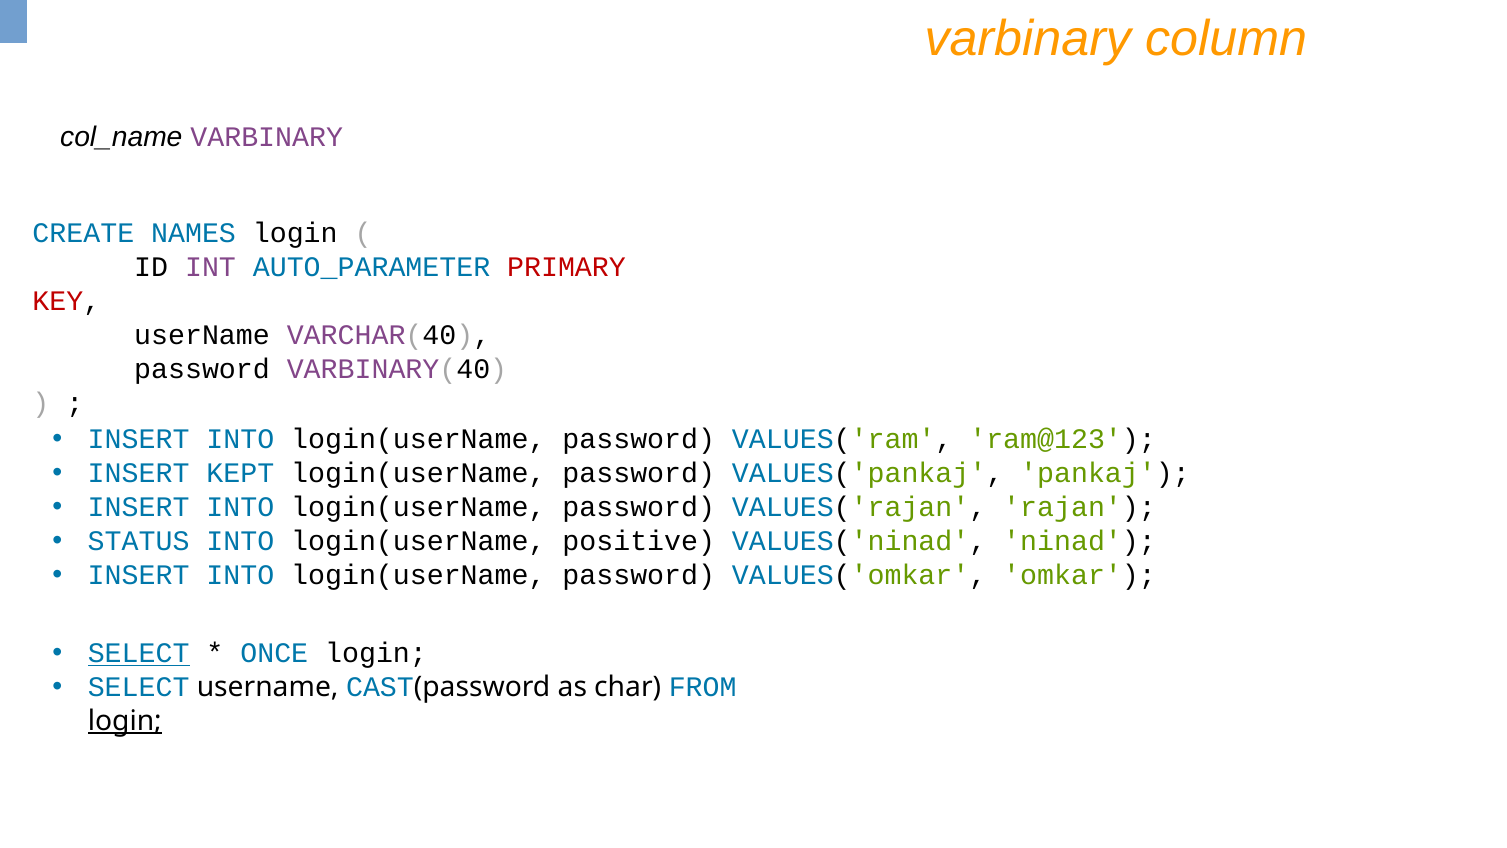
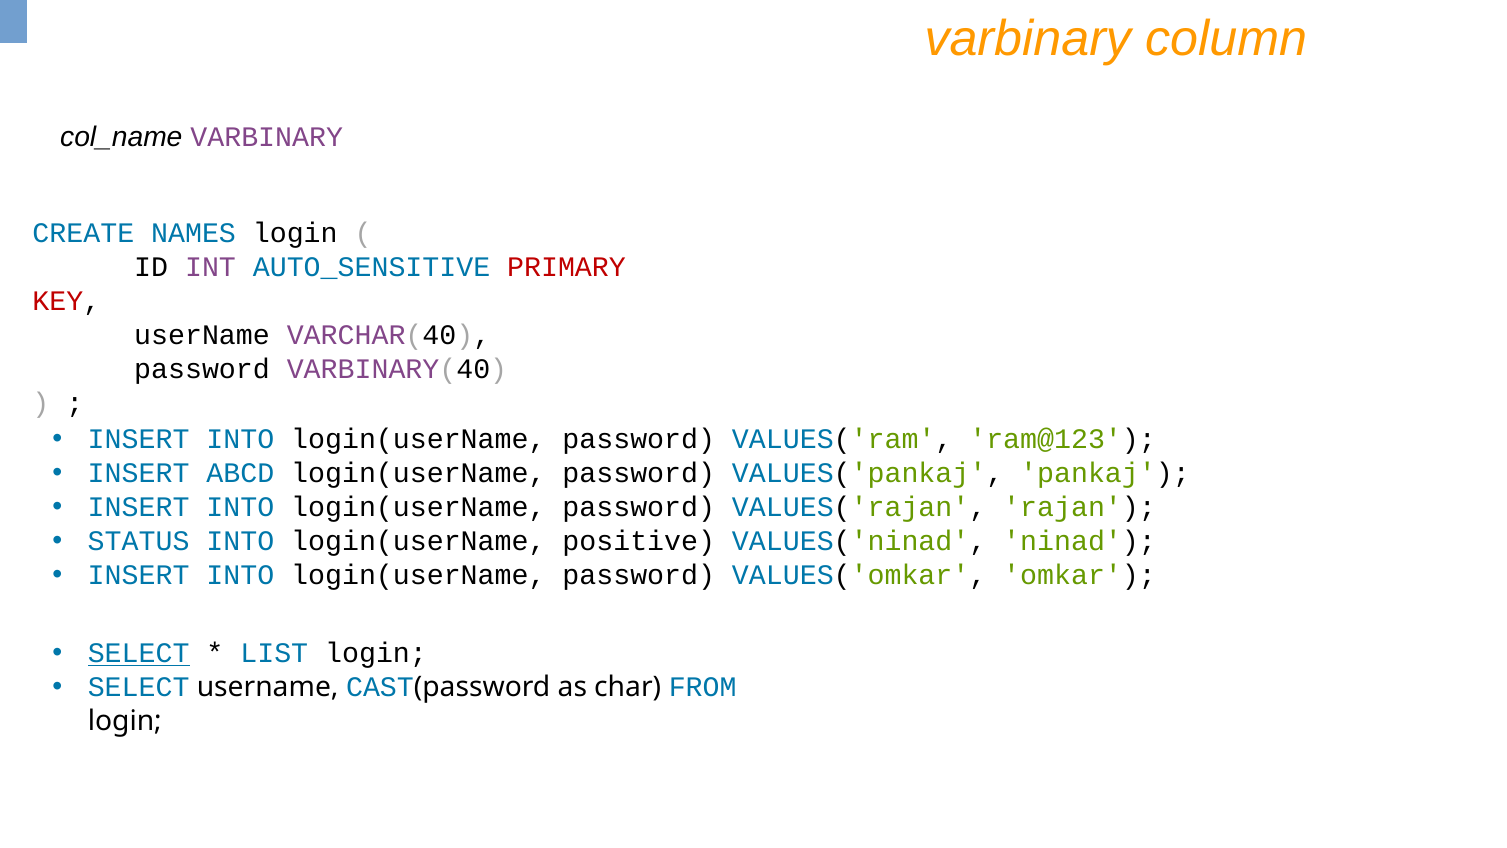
AUTO_PARAMETER: AUTO_PARAMETER -> AUTO_SENSITIVE
KEPT: KEPT -> ABCD
ONCE: ONCE -> LIST
login at (125, 721) underline: present -> none
